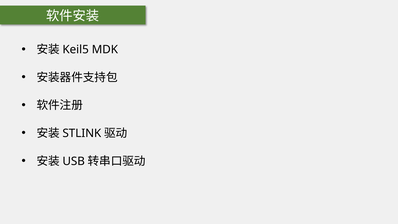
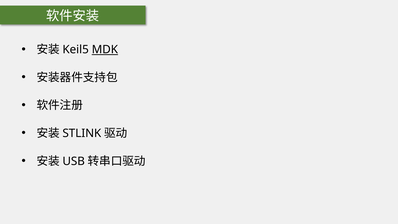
MDK underline: none -> present
